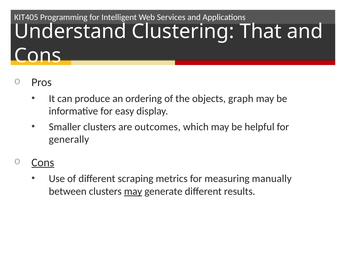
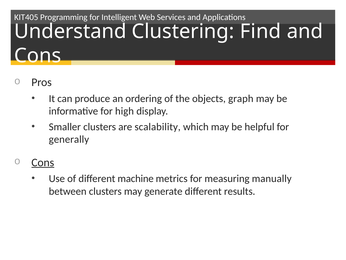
That: That -> Find
easy: easy -> high
outcomes: outcomes -> scalability
scraping: scraping -> machine
may at (133, 191) underline: present -> none
